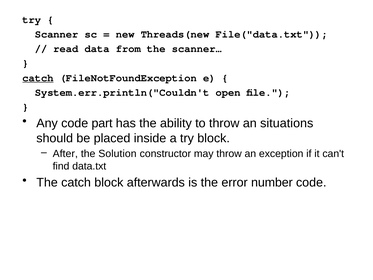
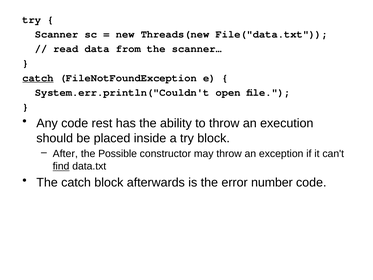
part: part -> rest
situations: situations -> execution
Solution: Solution -> Possible
find underline: none -> present
